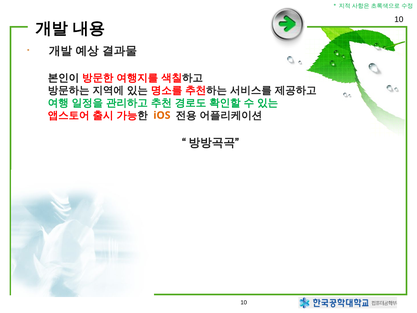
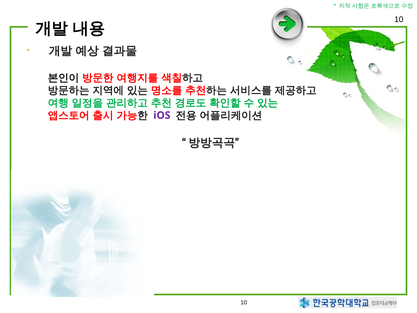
iOS colour: orange -> purple
